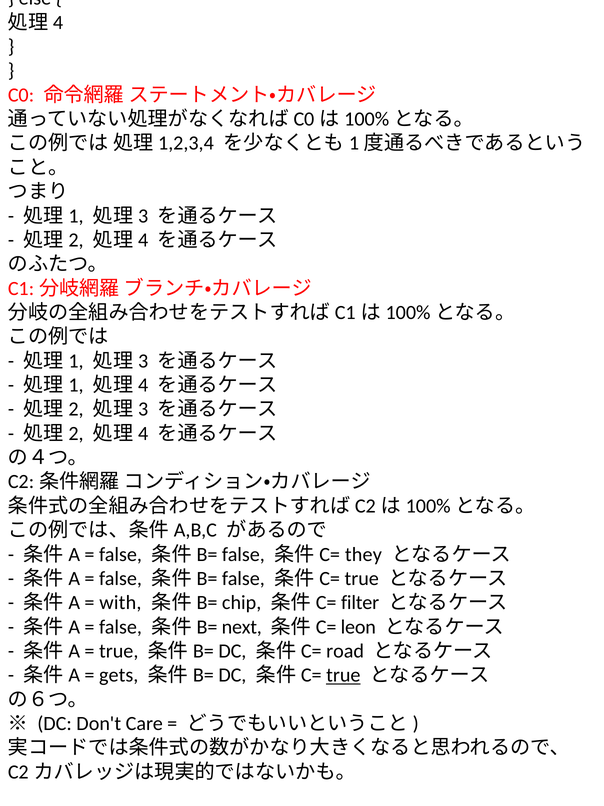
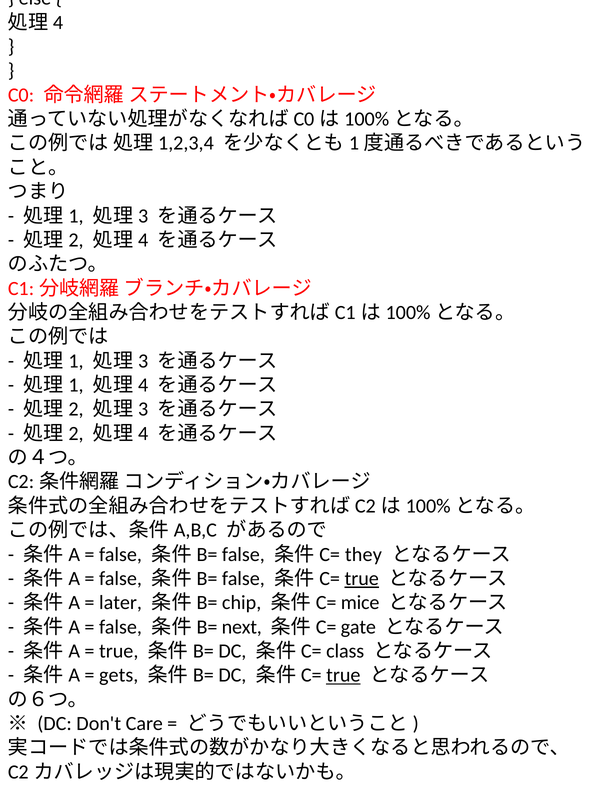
true at (362, 578) underline: none -> present
with: with -> later
filter: filter -> mice
leon: leon -> gate
road: road -> class
